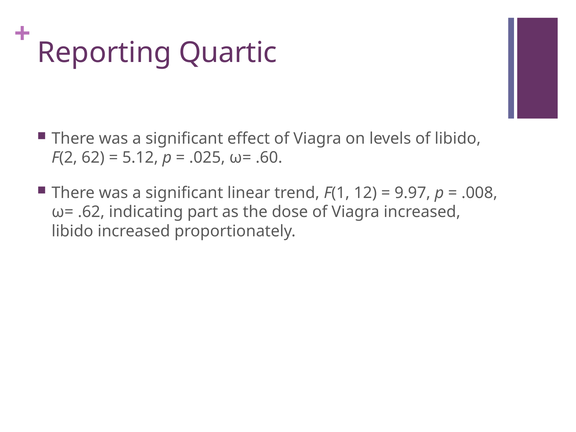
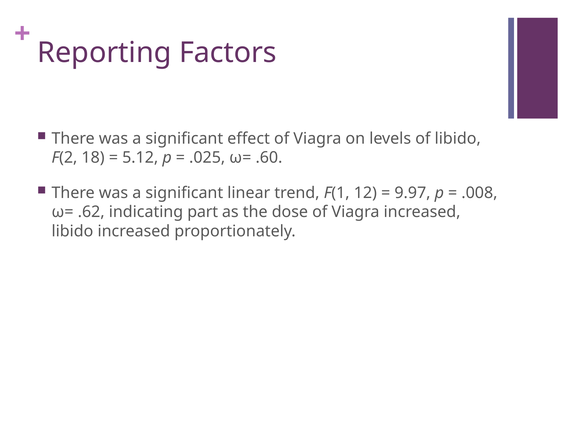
Quartic: Quartic -> Factors
62: 62 -> 18
